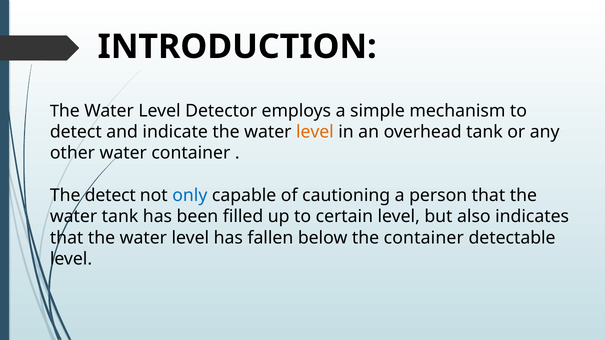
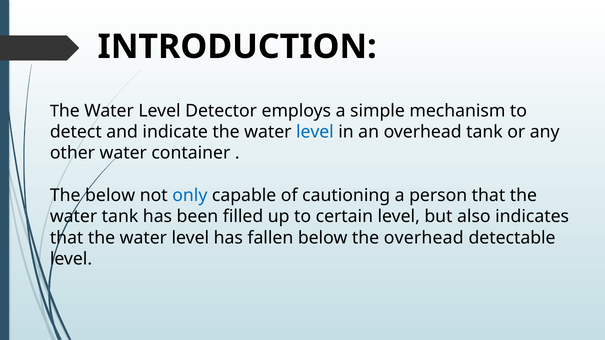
level at (315, 132) colour: orange -> blue
The detect: detect -> below
the container: container -> overhead
